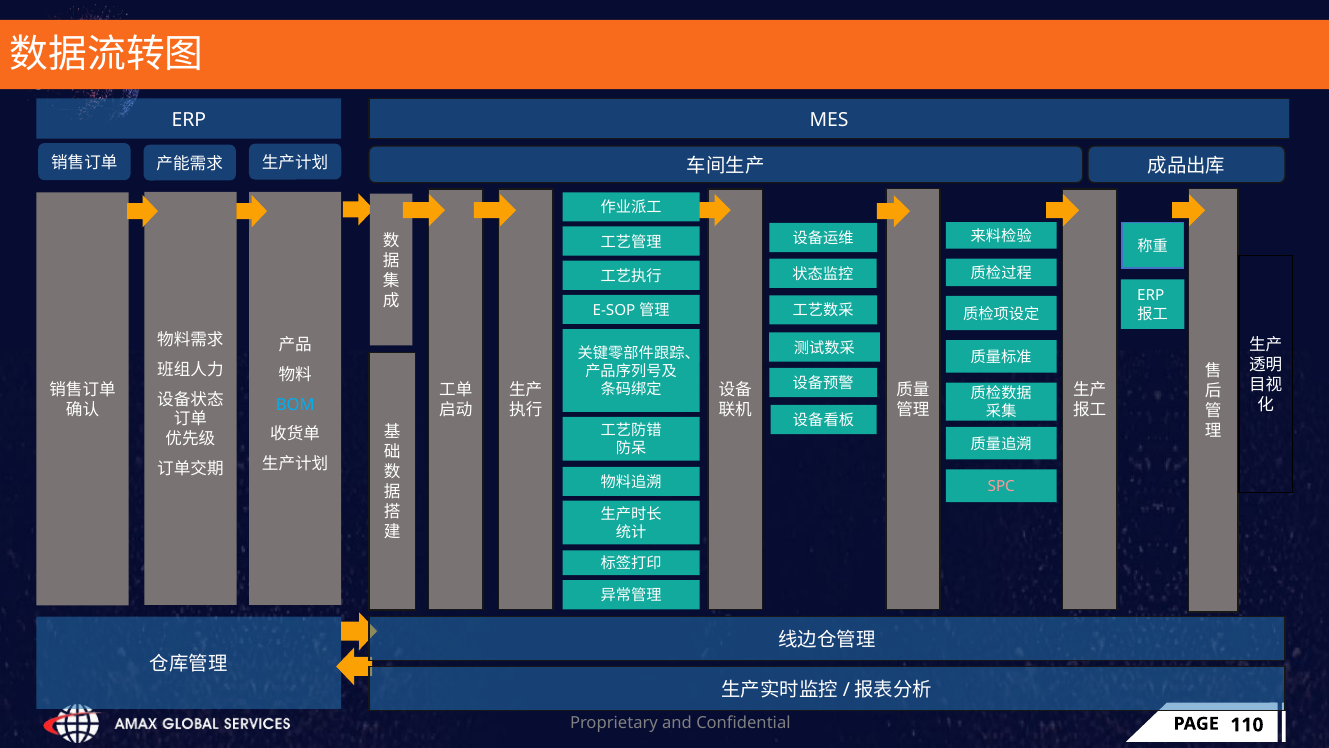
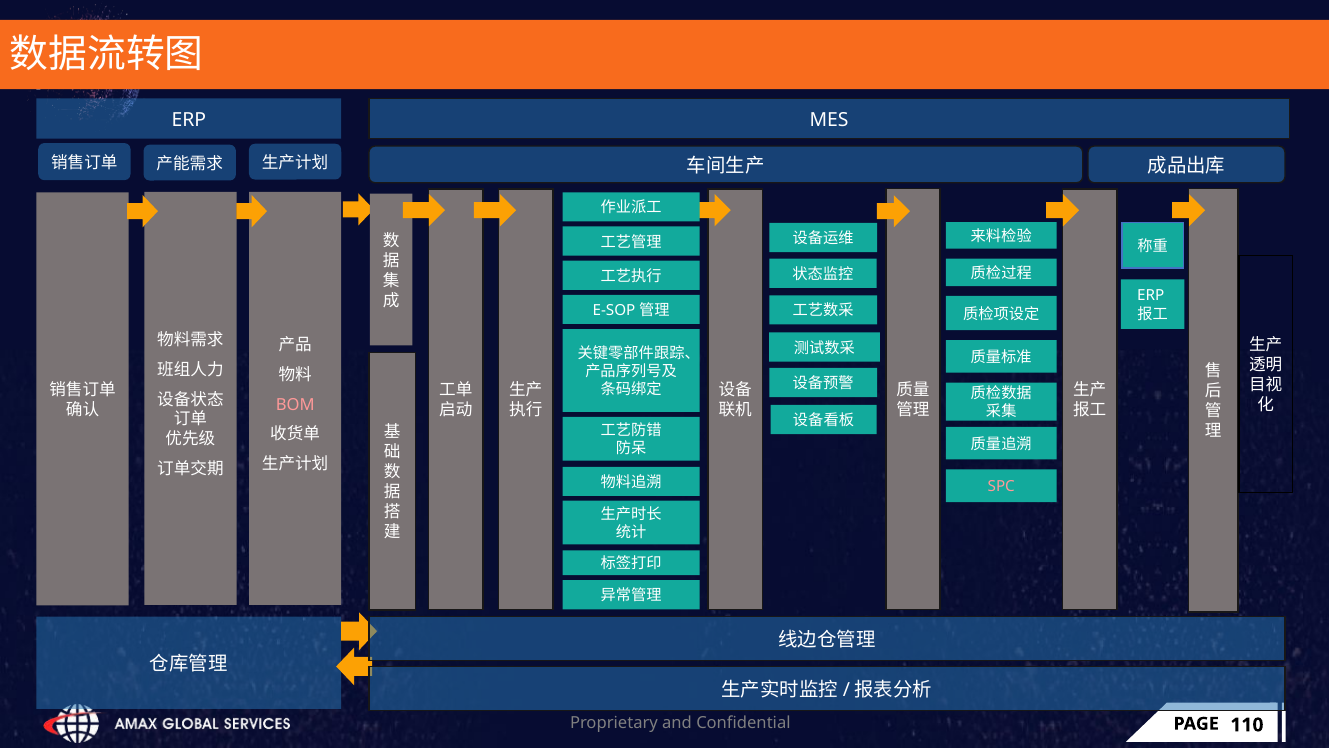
BOM colour: light blue -> pink
